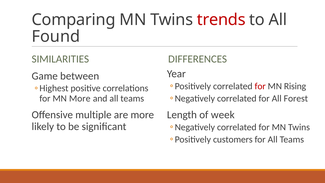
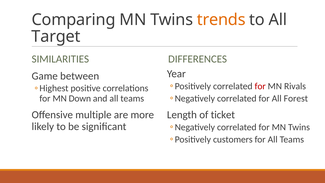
trends colour: red -> orange
Found: Found -> Target
Rising: Rising -> Rivals
MN More: More -> Down
week: week -> ticket
